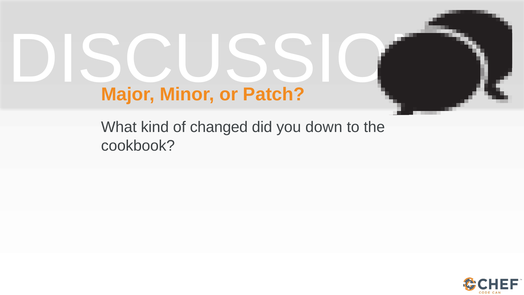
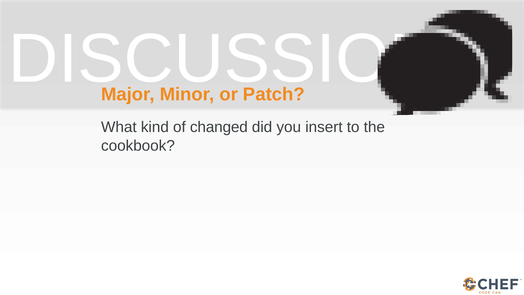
down: down -> insert
